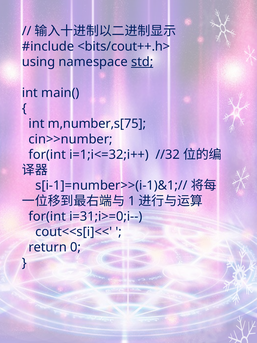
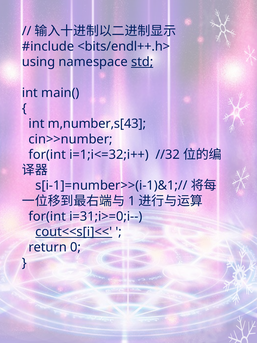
<bits/cout++.h>: <bits/cout++.h> -> <bits/endl++.h>
m,number,s[75: m,number,s[75 -> m,number,s[43
cout<<s[i]<< underline: none -> present
